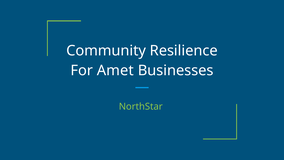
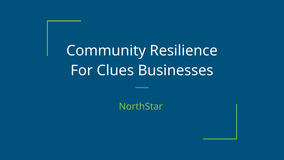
Amet: Amet -> Clues
